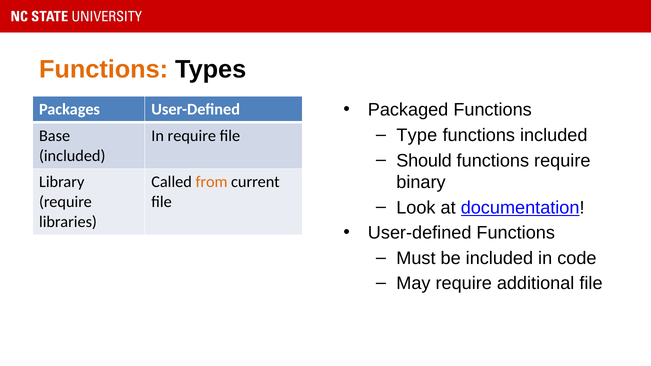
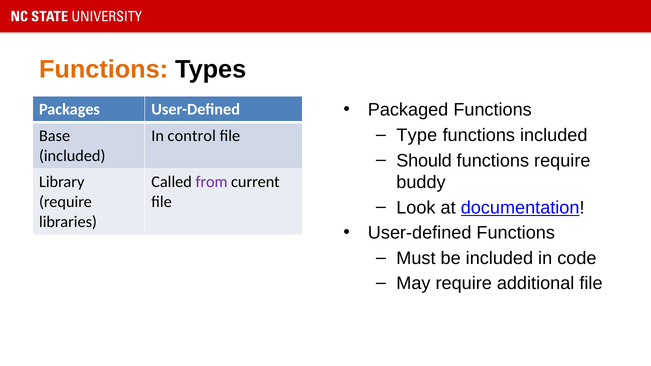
In require: require -> control
binary: binary -> buddy
from colour: orange -> purple
